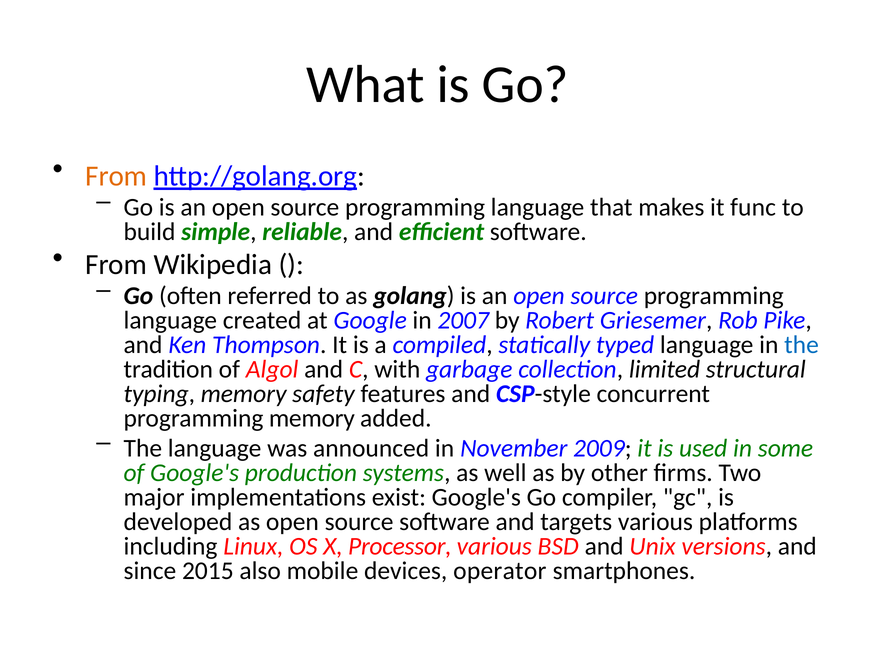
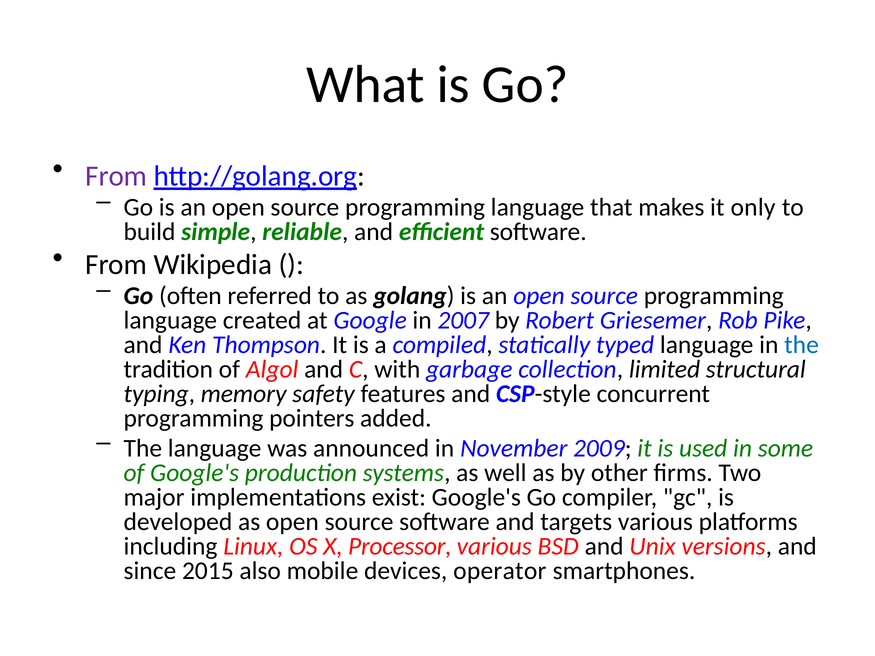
From at (116, 176) colour: orange -> purple
func: func -> only
programming memory: memory -> pointers
